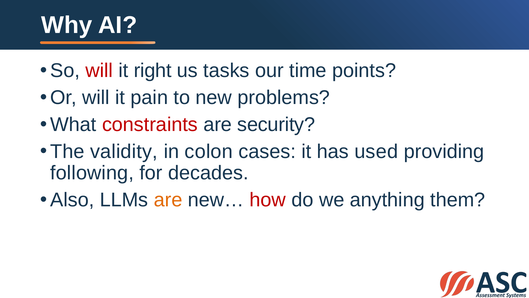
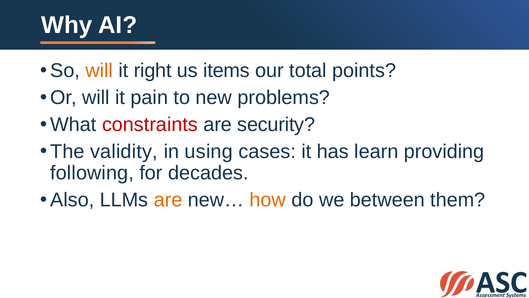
will at (99, 70) colour: red -> orange
tasks: tasks -> items
time: time -> total
colon: colon -> using
used: used -> learn
how colour: red -> orange
anything: anything -> between
